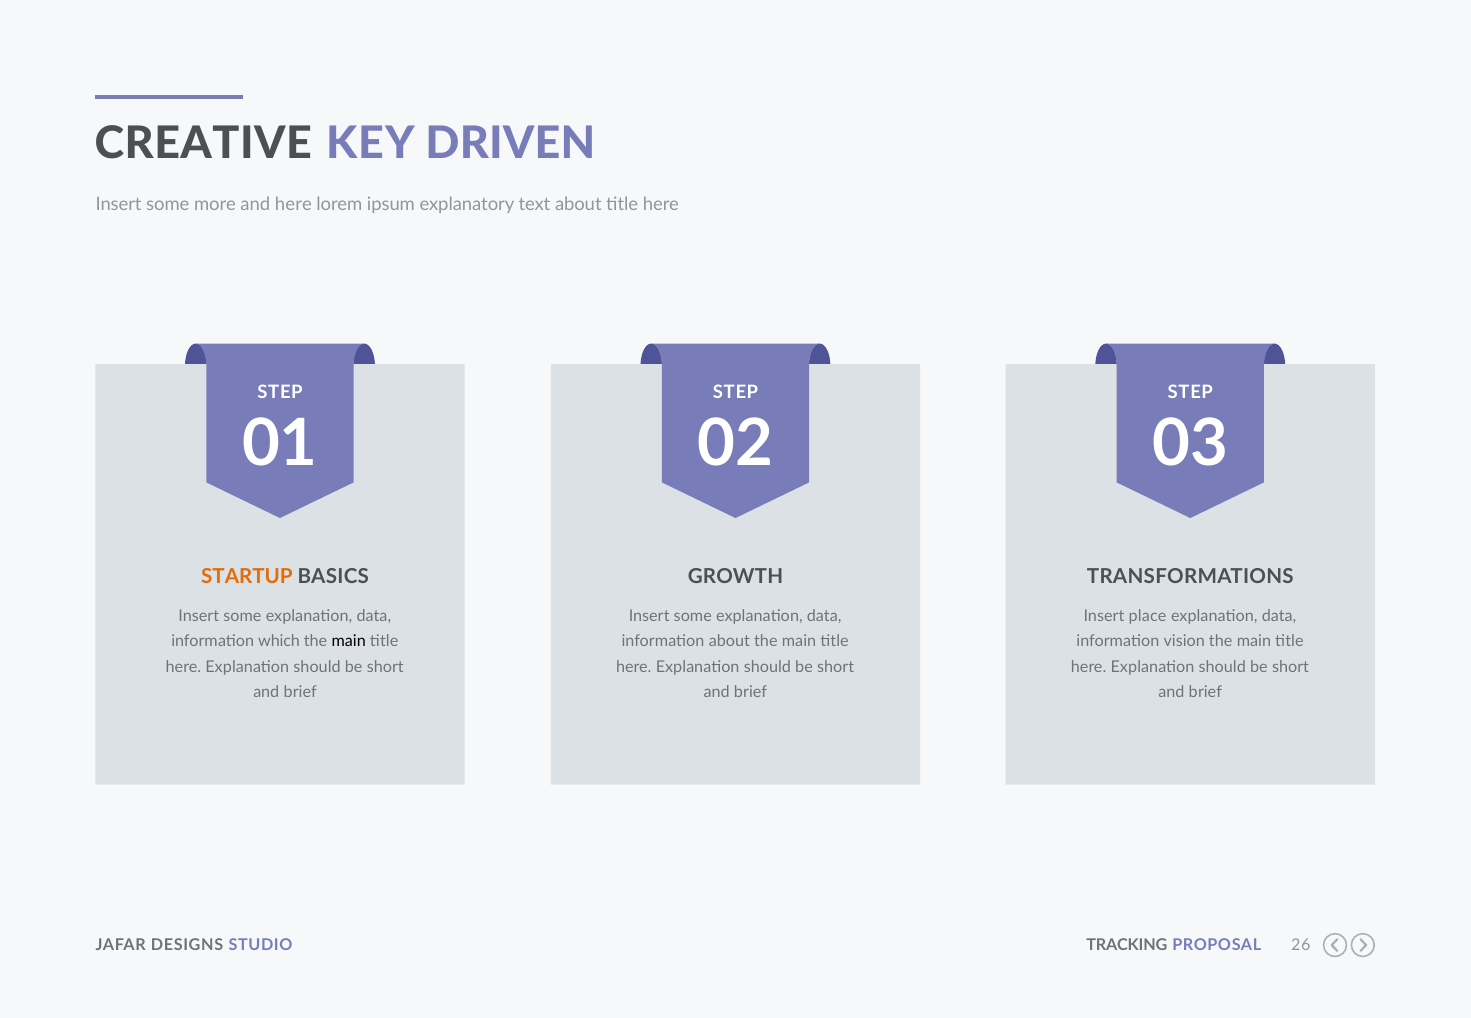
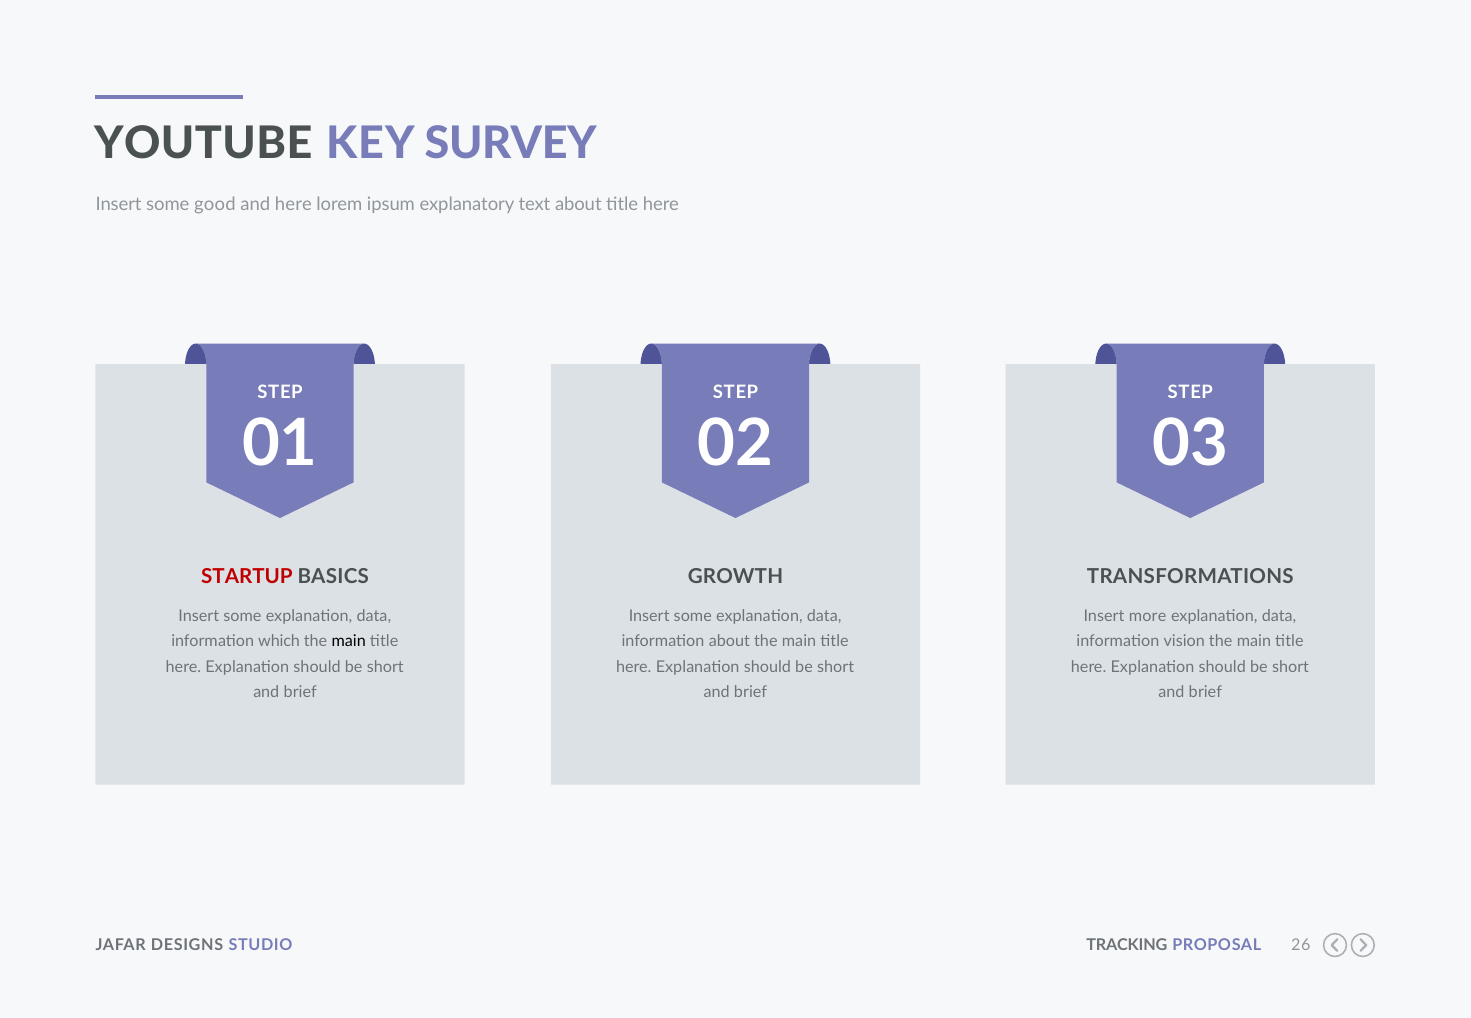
CREATIVE: CREATIVE -> YOUTUBE
DRIVEN: DRIVEN -> SURVEY
more: more -> good
STARTUP colour: orange -> red
place: place -> more
